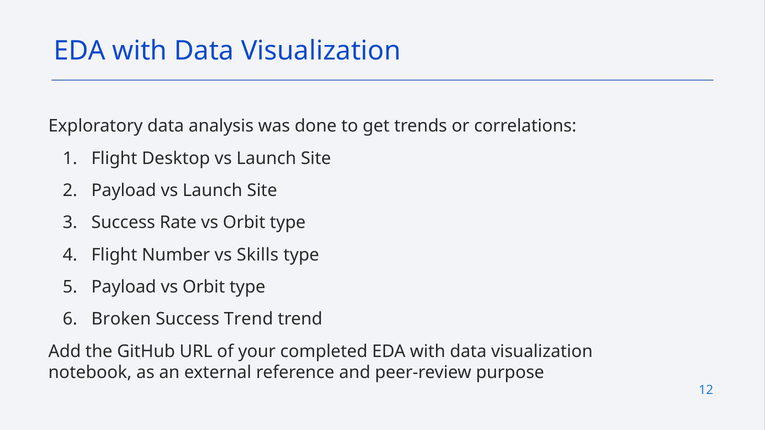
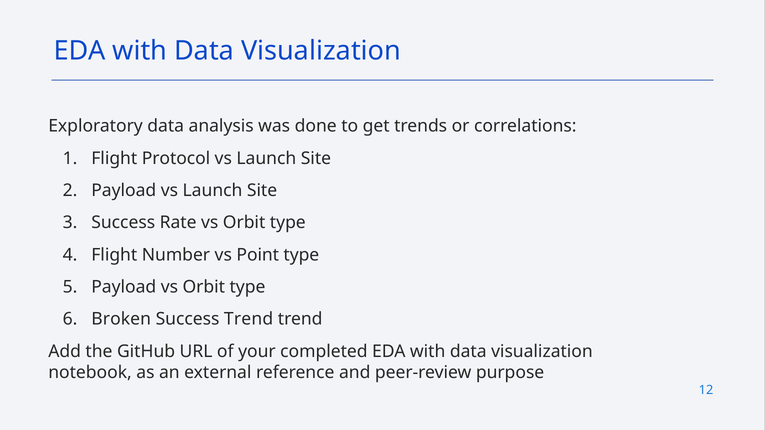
Desktop: Desktop -> Protocol
Skills: Skills -> Point
